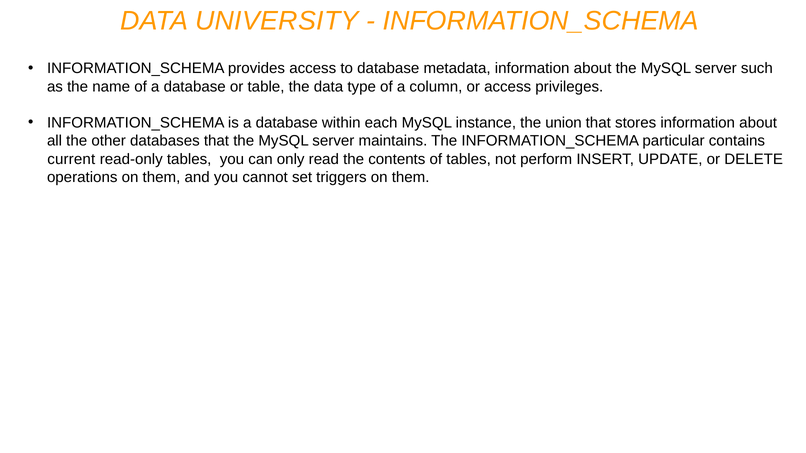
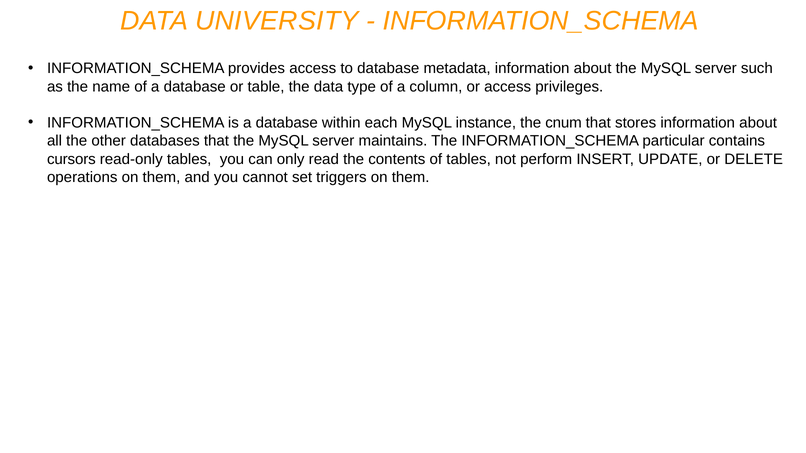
union: union -> cnum
current: current -> cursors
